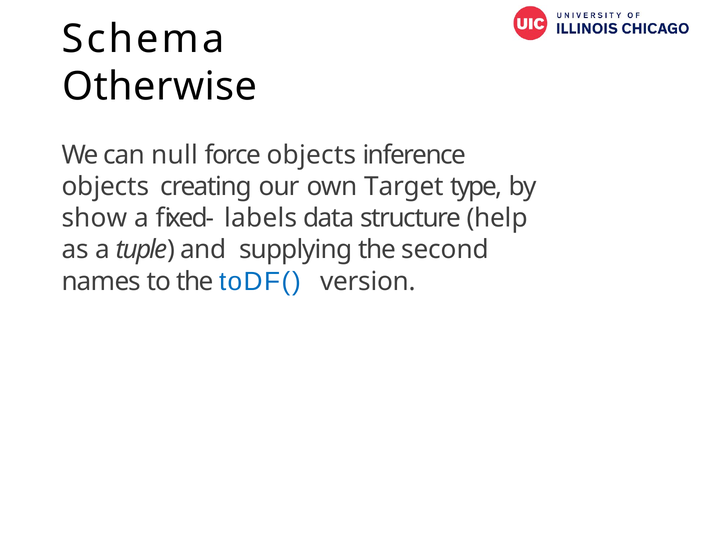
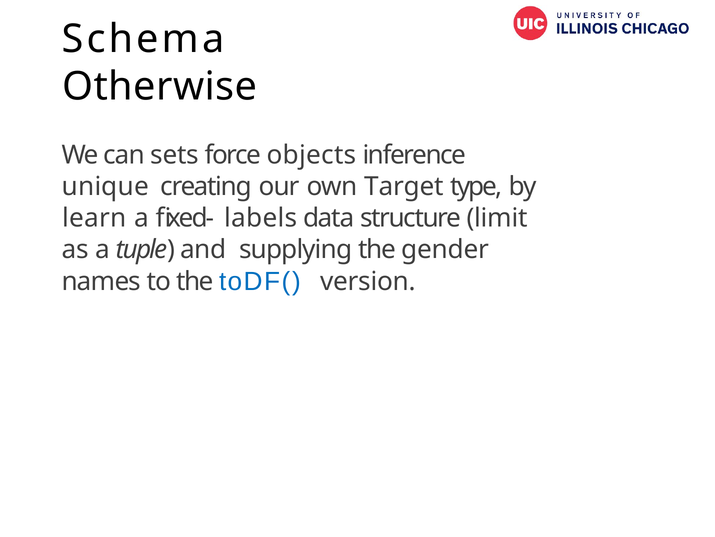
null: null -> sets
objects at (105, 186): objects -> unique
show: show -> learn
help: help -> limit
second: second -> gender
